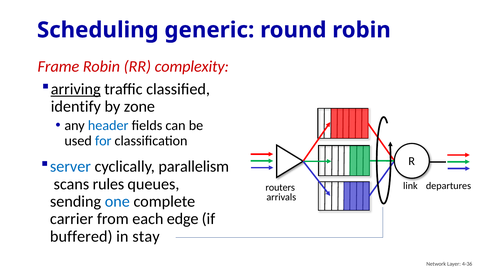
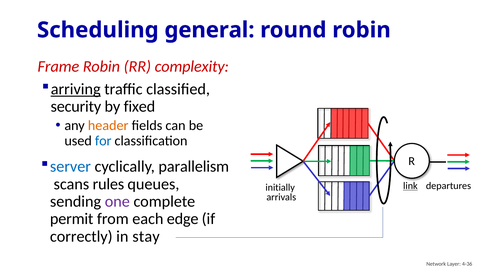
generic: generic -> general
identify: identify -> security
zone: zone -> fixed
header colour: blue -> orange
link underline: none -> present
routers: routers -> initially
one colour: blue -> purple
carrier: carrier -> permit
buffered: buffered -> correctly
